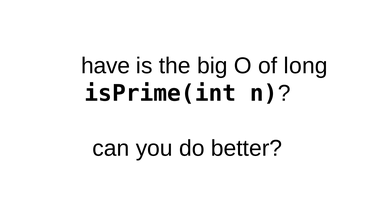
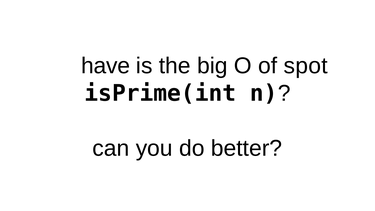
long: long -> spot
